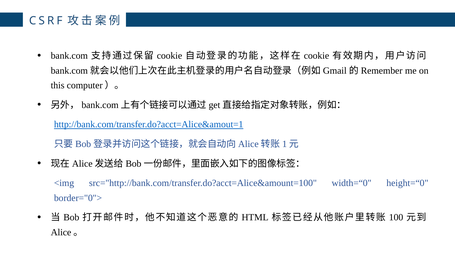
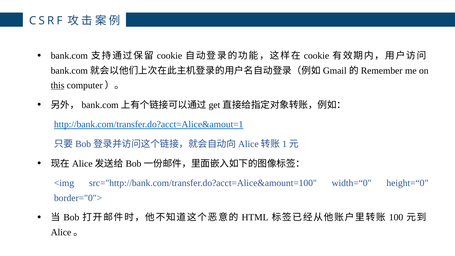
this underline: none -> present
